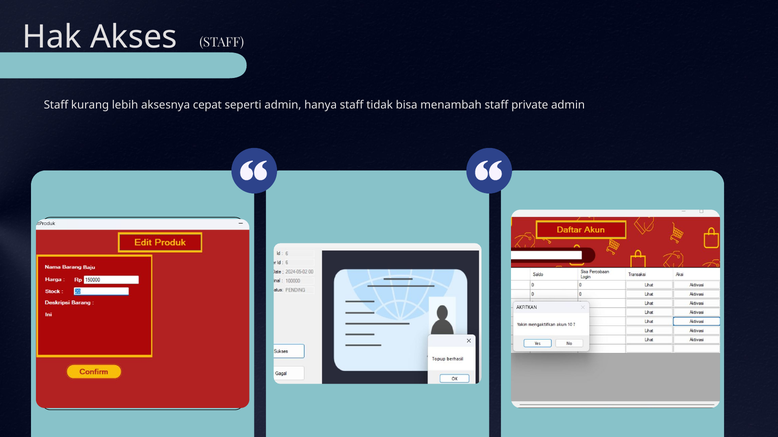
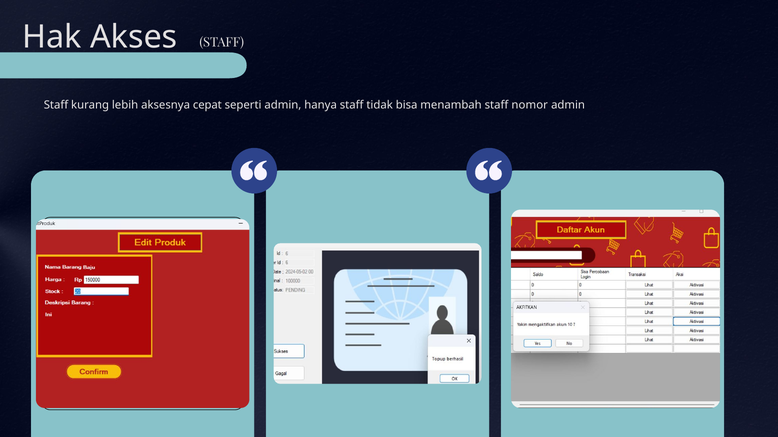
private: private -> nomor
